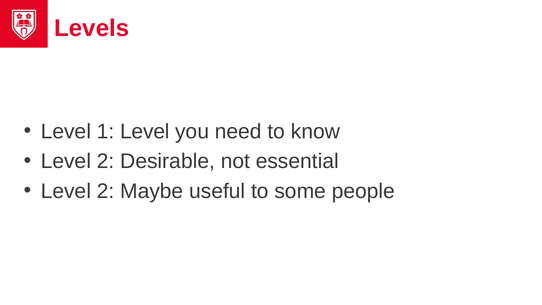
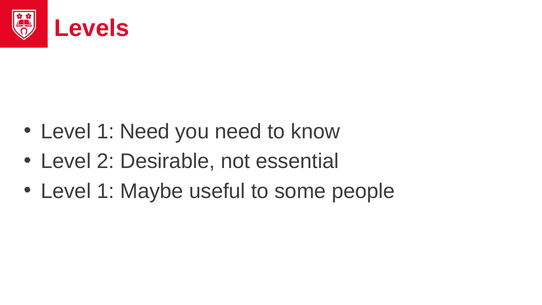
1 Level: Level -> Need
2 at (106, 191): 2 -> 1
